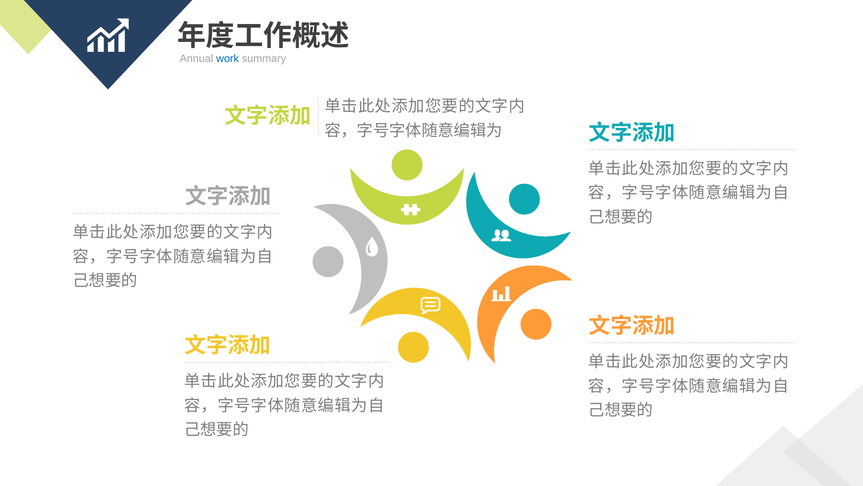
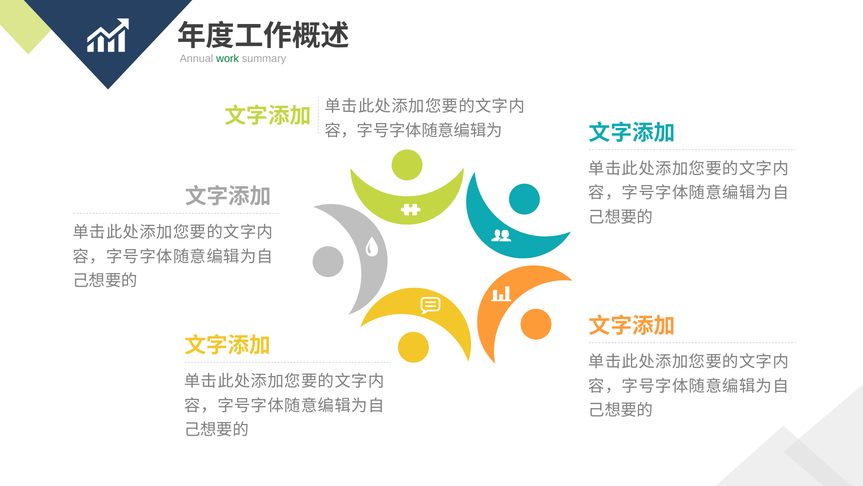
work colour: blue -> green
